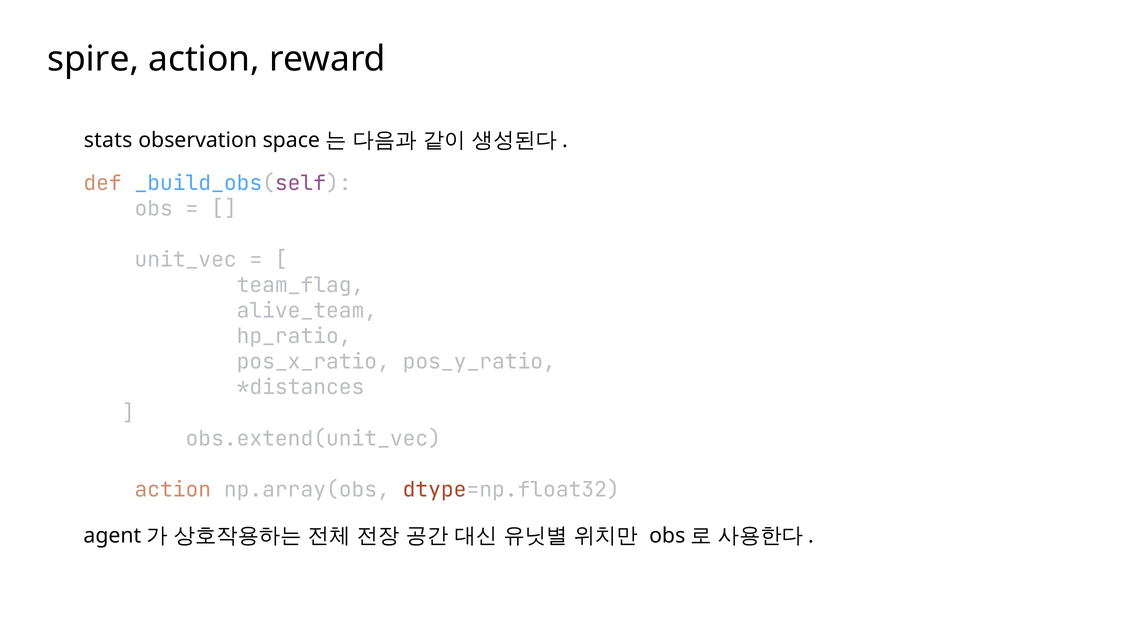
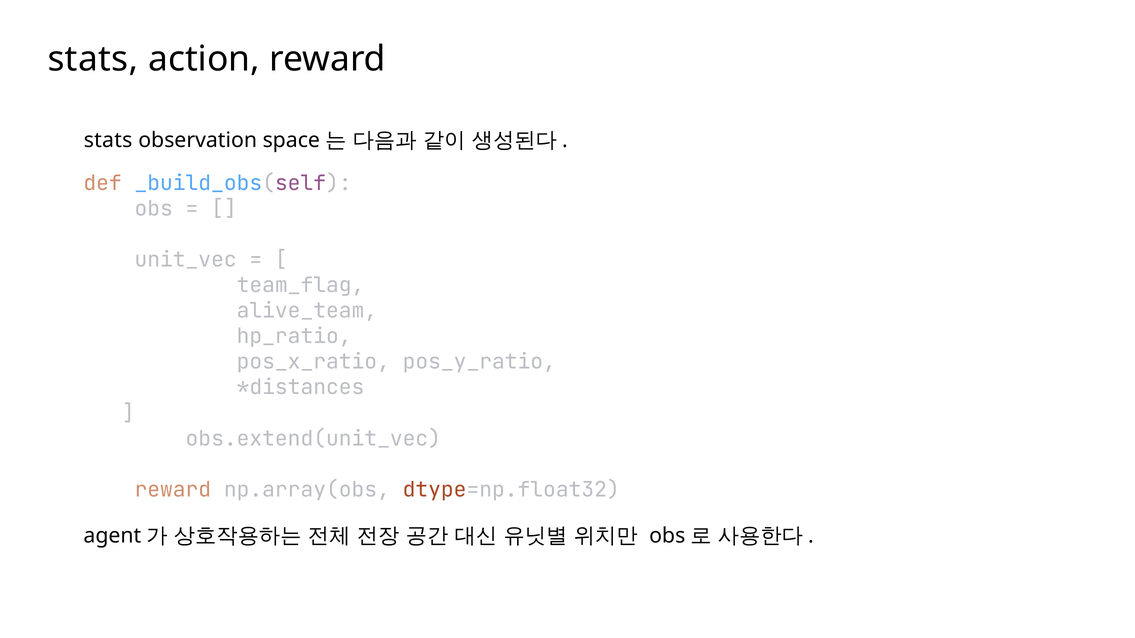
spire at (93, 59): spire -> stats
action at (173, 490): action -> reward
